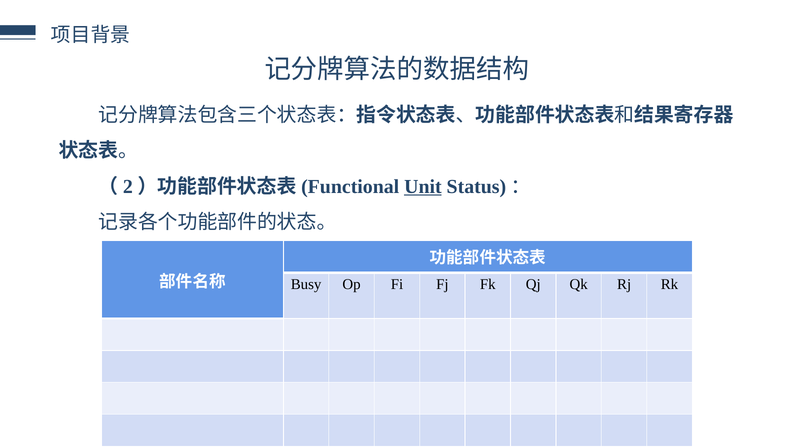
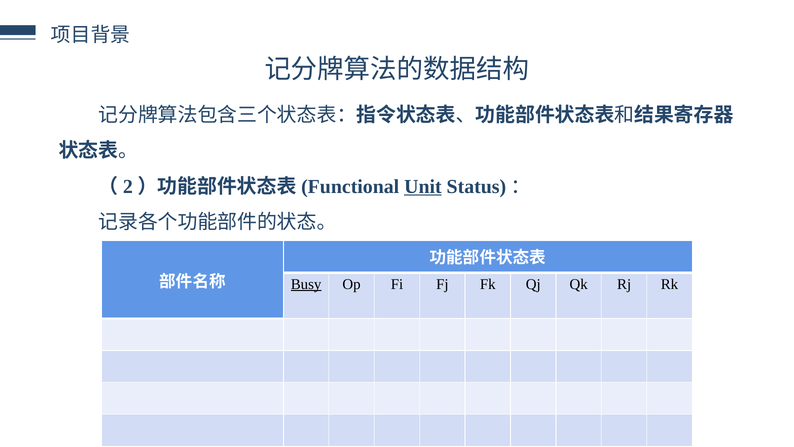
Busy underline: none -> present
